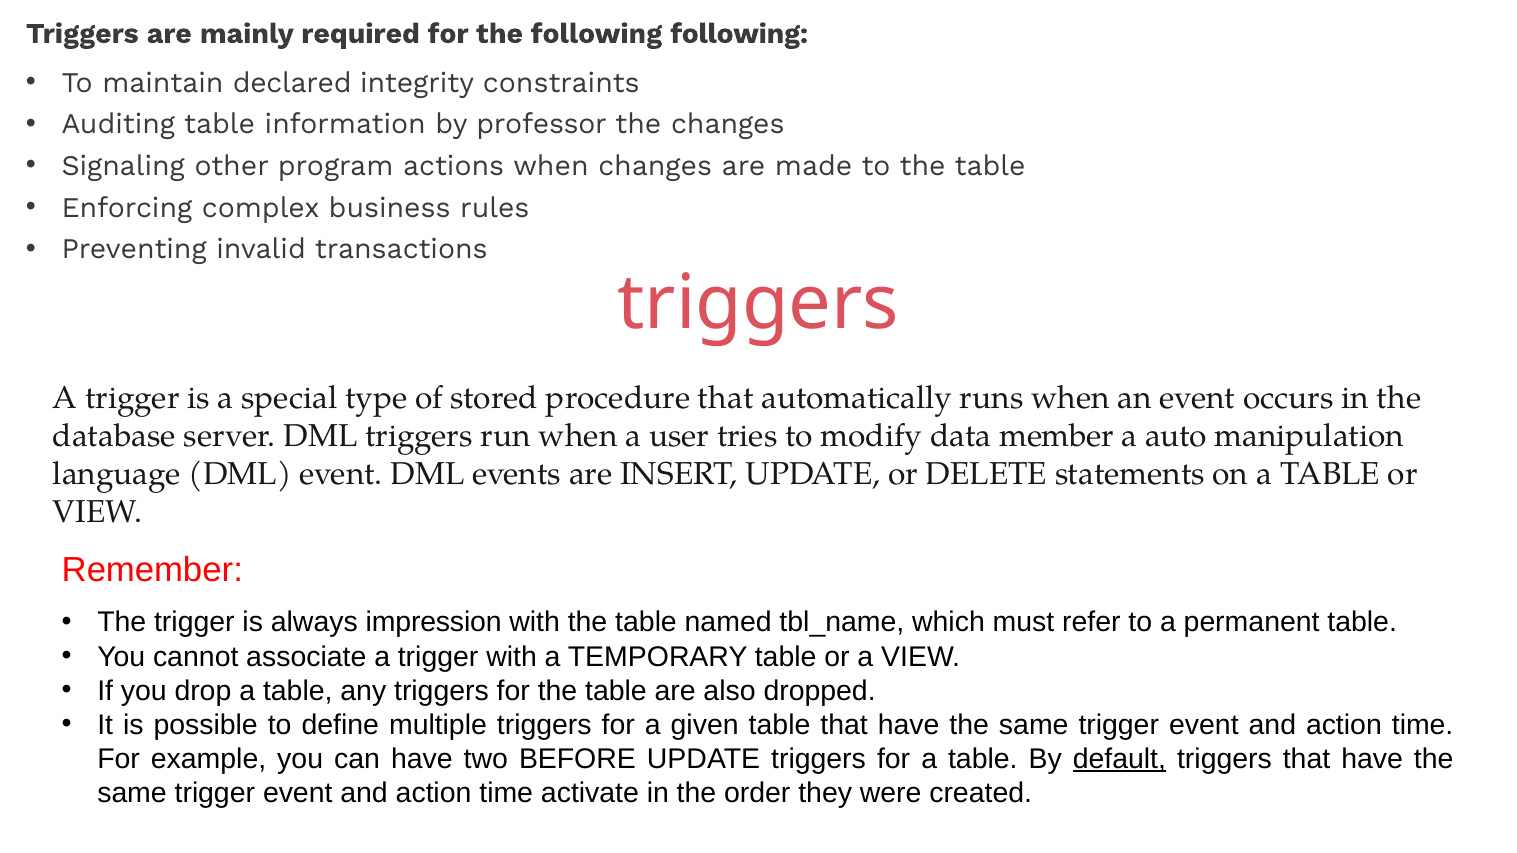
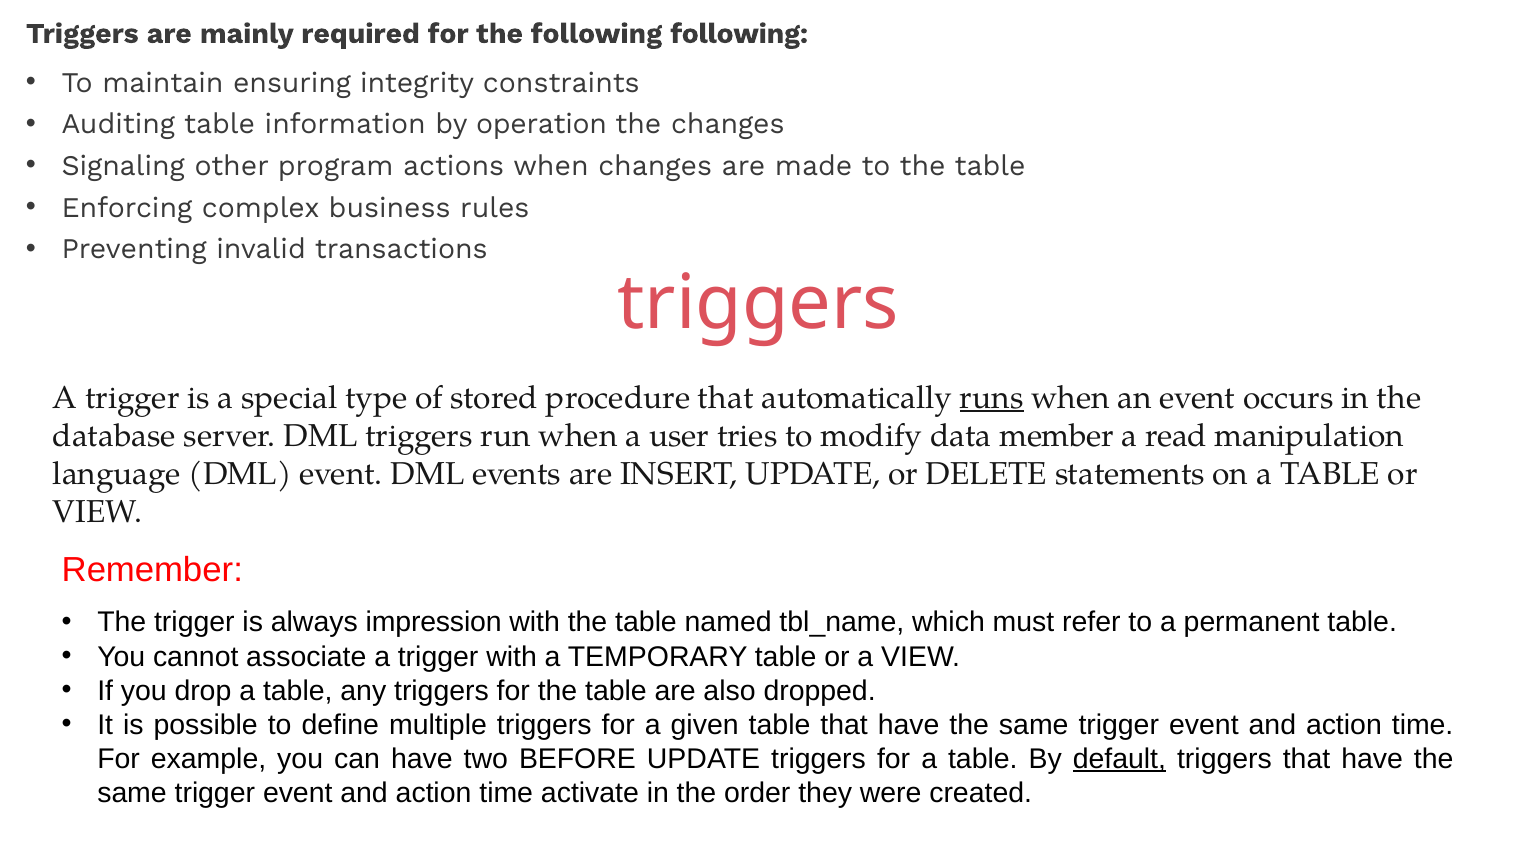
declared: declared -> ensuring
professor: professor -> operation
runs underline: none -> present
auto: auto -> read
